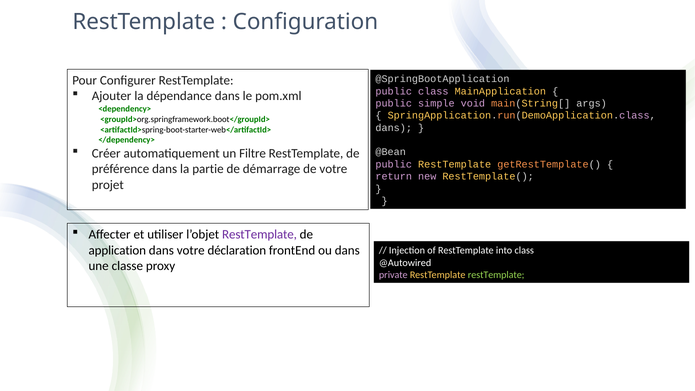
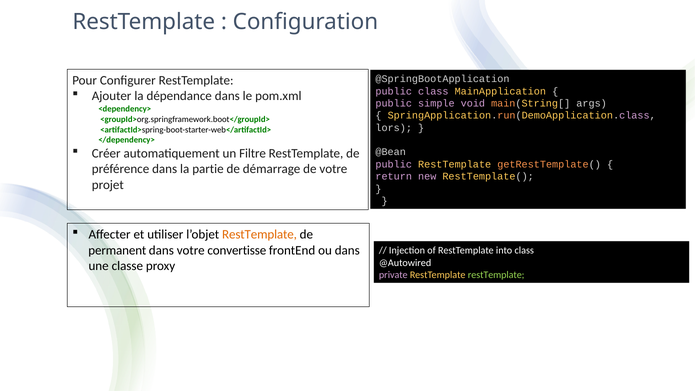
dans at (394, 128): dans -> lors
RestTemplate at (260, 235) colour: purple -> orange
application: application -> permanent
déclaration: déclaration -> convertisse
